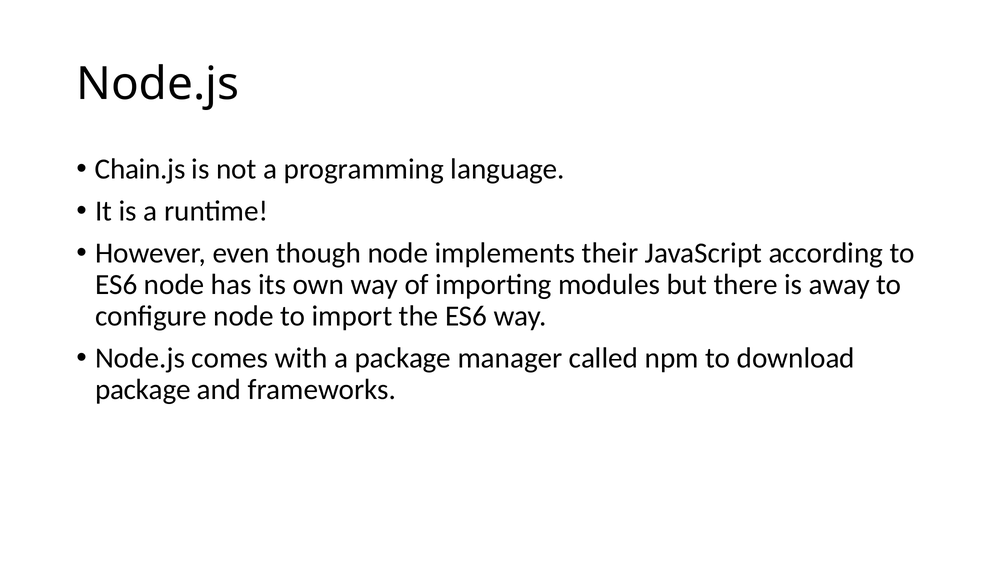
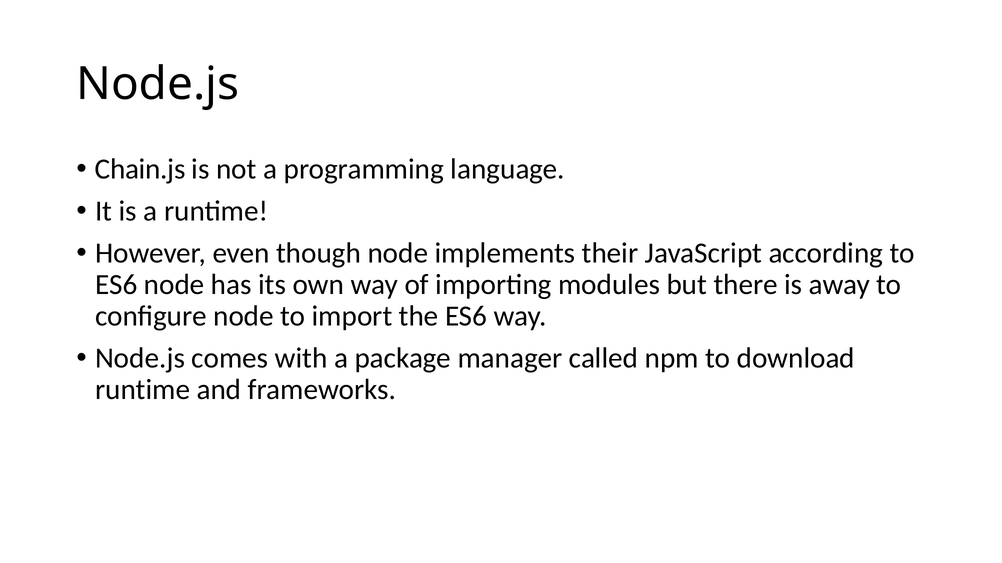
package at (143, 390): package -> runtime
